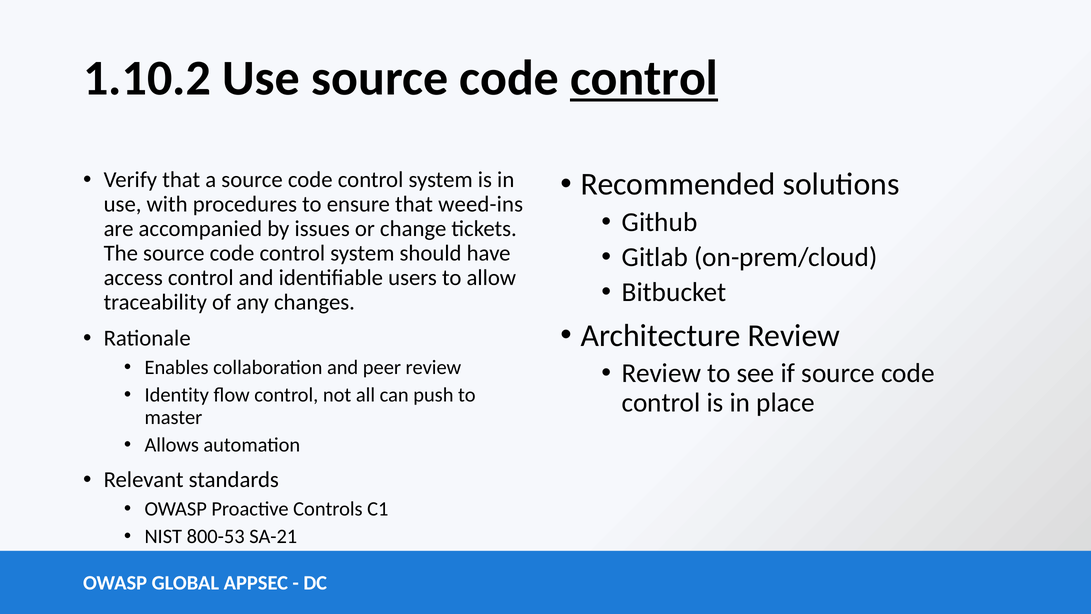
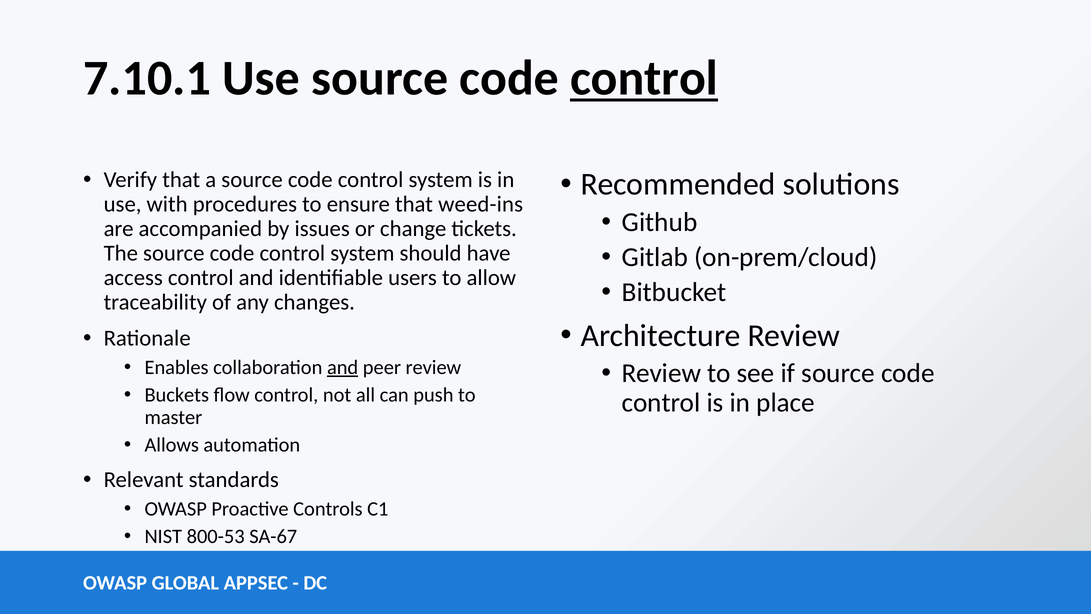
1.10.2: 1.10.2 -> 7.10.1
and at (343, 367) underline: none -> present
Identity: Identity -> Buckets
SA-21: SA-21 -> SA-67
